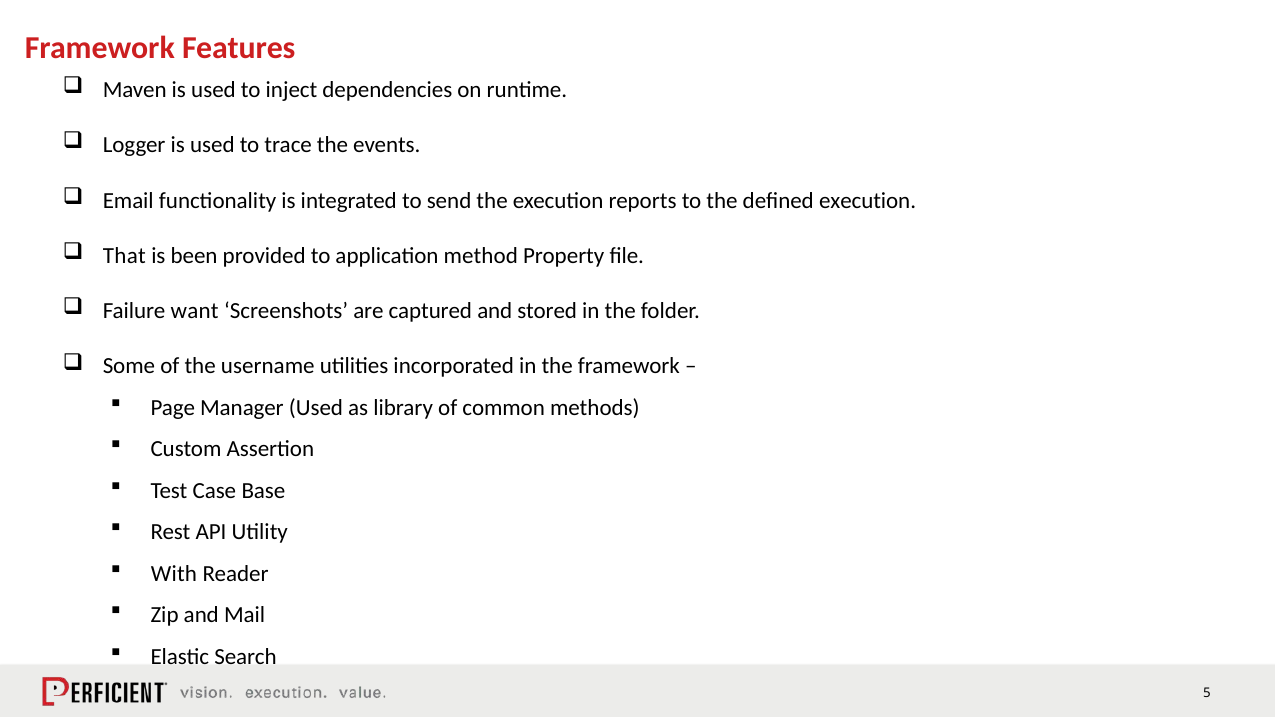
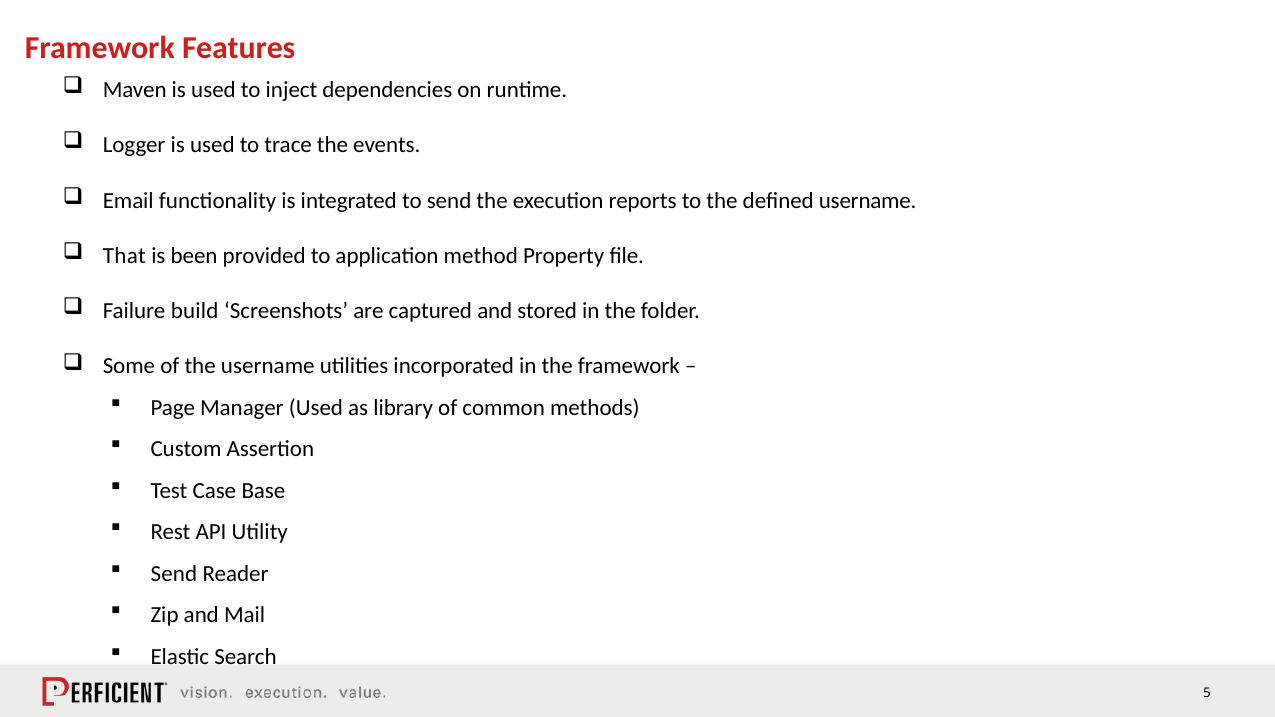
defined execution: execution -> username
want: want -> build
With at (174, 574): With -> Send
